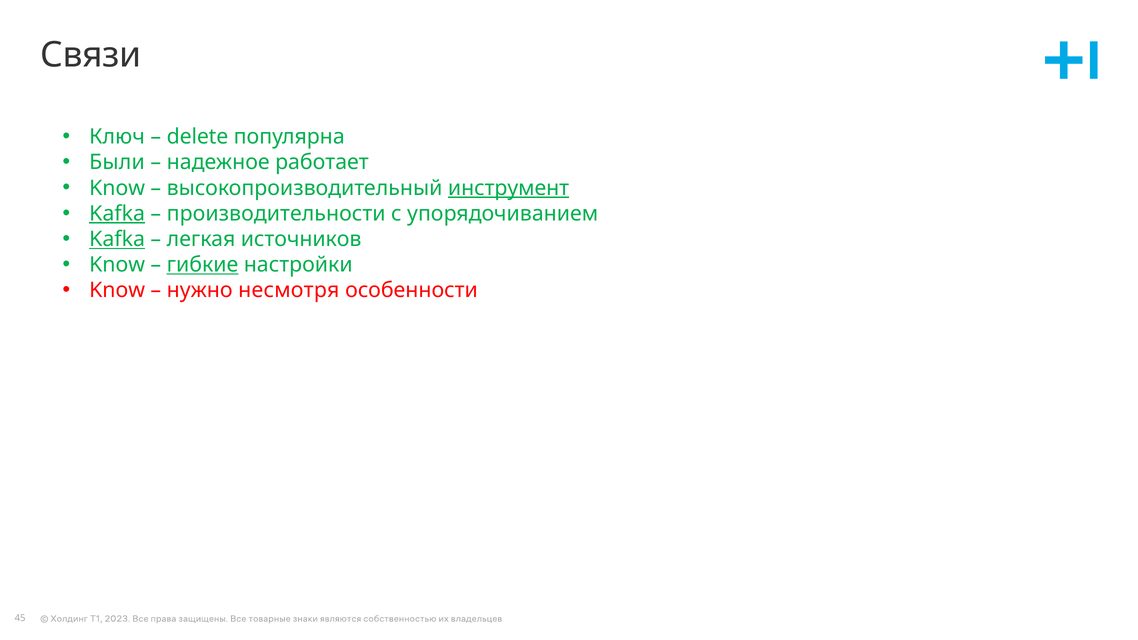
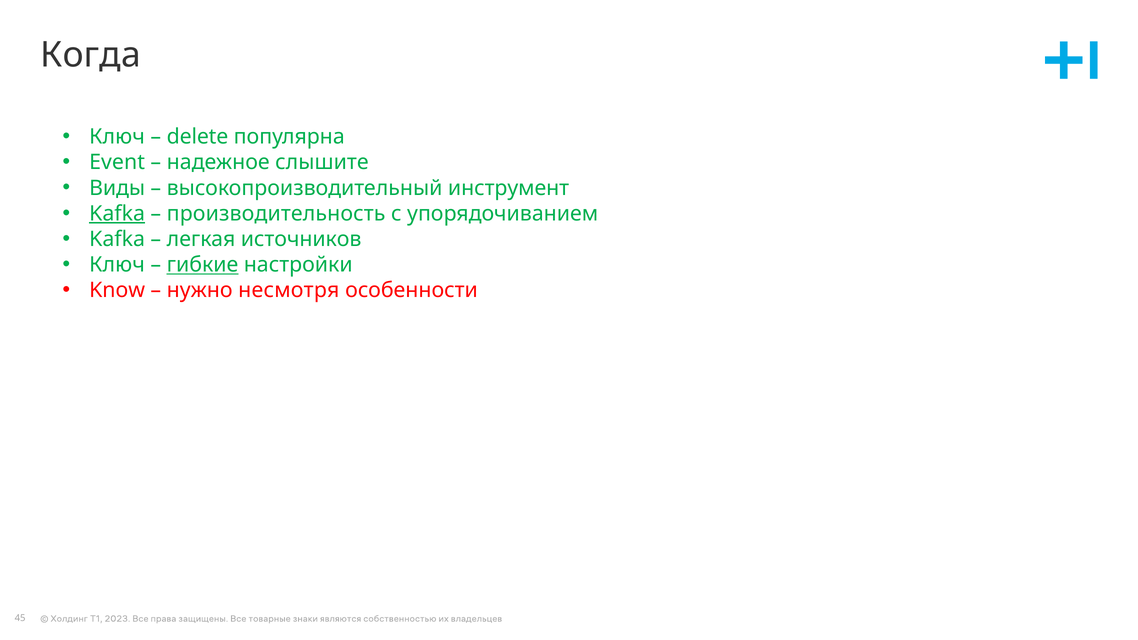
Связи: Связи -> Когда
Были: Были -> Event
работает: работает -> слышите
Know at (117, 188): Know -> Виды
инструмент underline: present -> none
производительности: производительности -> производительность
Kafka at (117, 239) underline: present -> none
Know at (117, 265): Know -> Ключ
